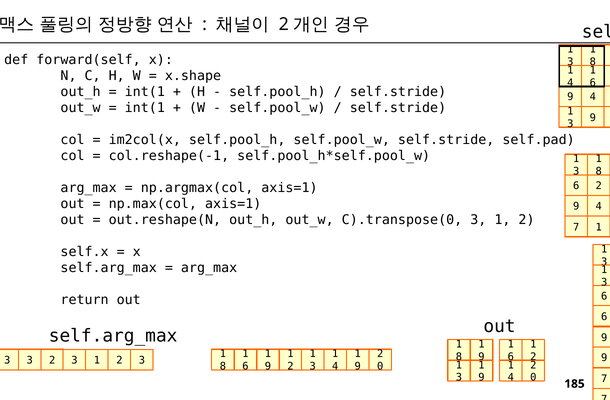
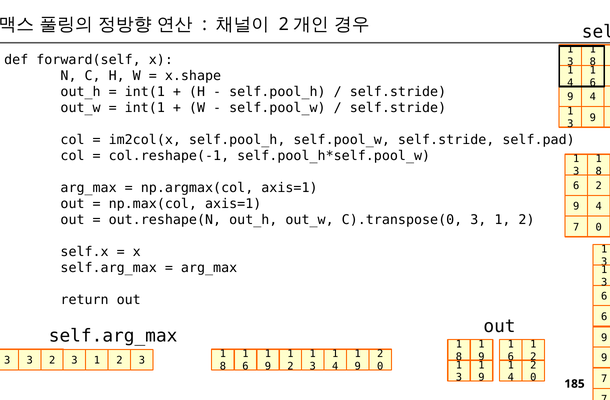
1 at (599, 228): 1 -> 0
